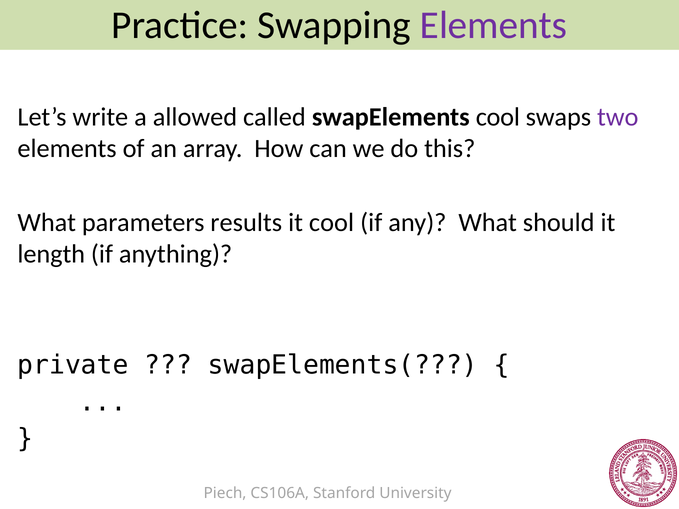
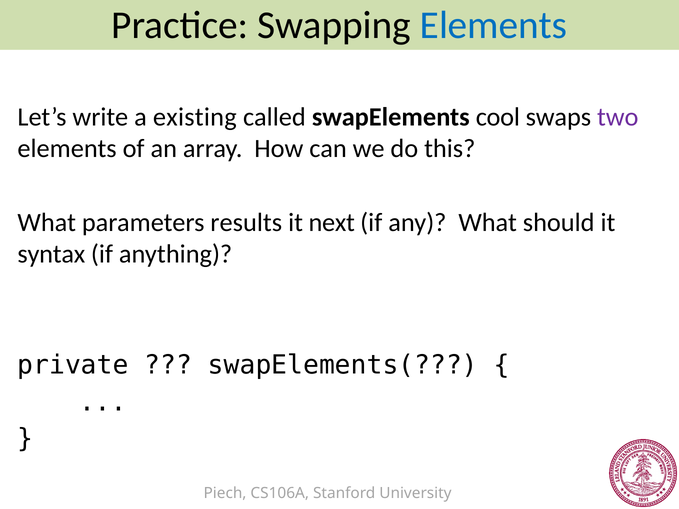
Elements at (494, 25) colour: purple -> blue
allowed: allowed -> existing
it cool: cool -> next
length: length -> syntax
